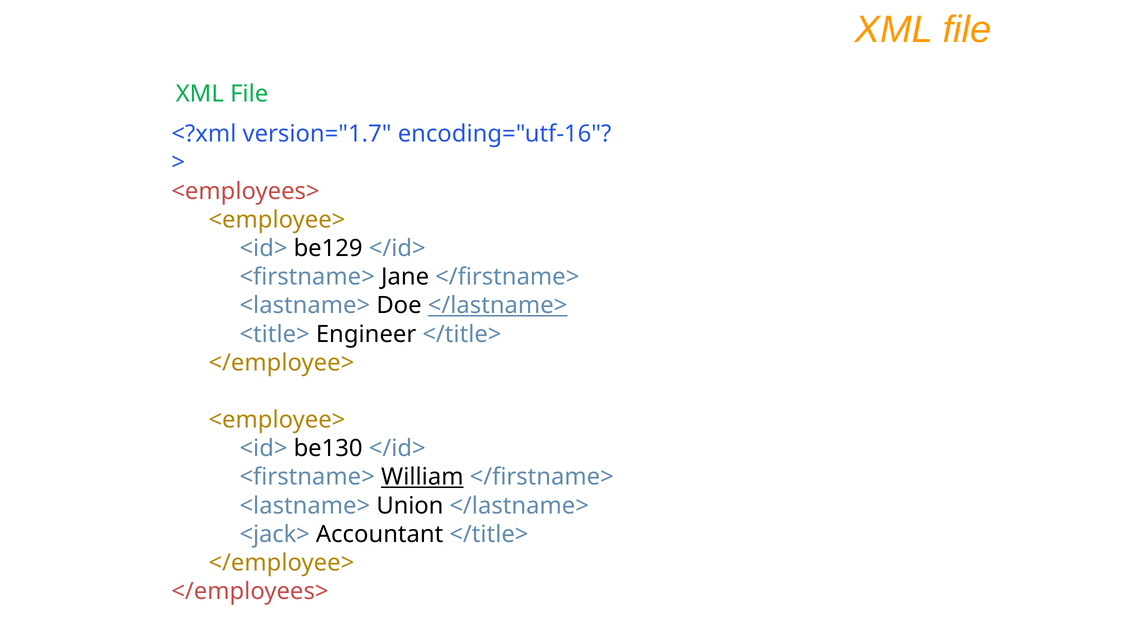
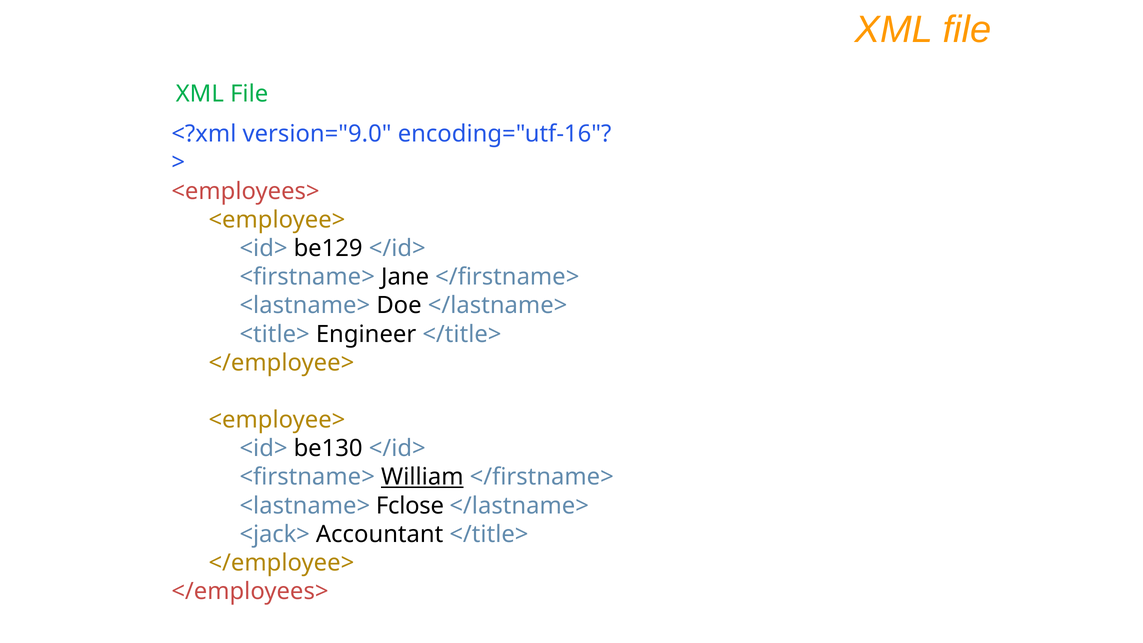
version="1.7: version="1.7 -> version="9.0
</lastname> at (498, 306) underline: present -> none
Union: Union -> Fclose
